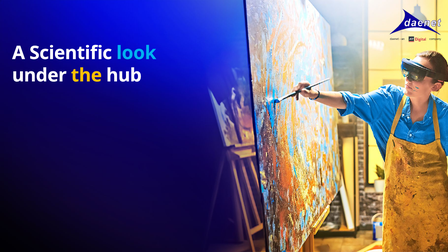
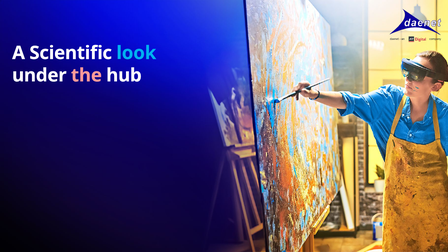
the colour: yellow -> pink
